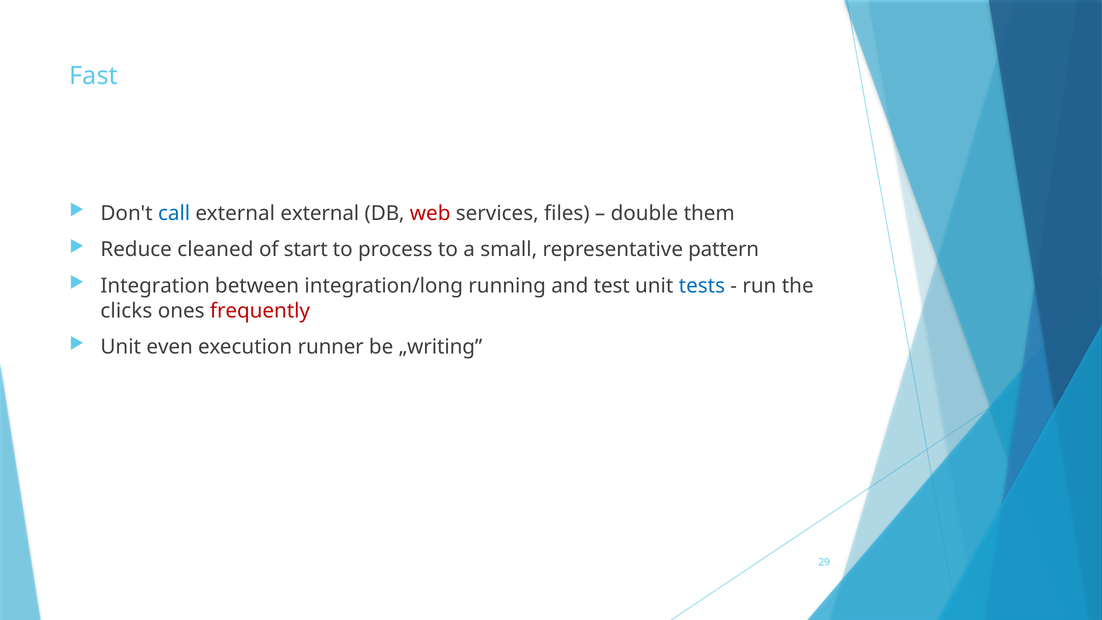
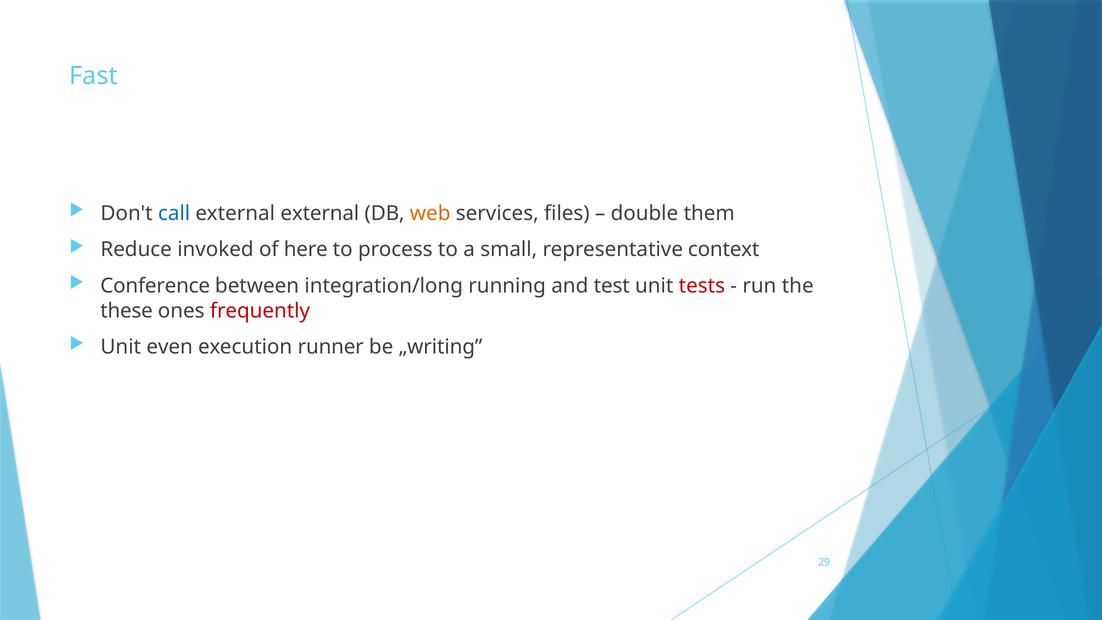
web colour: red -> orange
cleaned: cleaned -> invoked
start: start -> here
pattern: pattern -> context
Integration: Integration -> Conference
tests colour: blue -> red
clicks: clicks -> these
